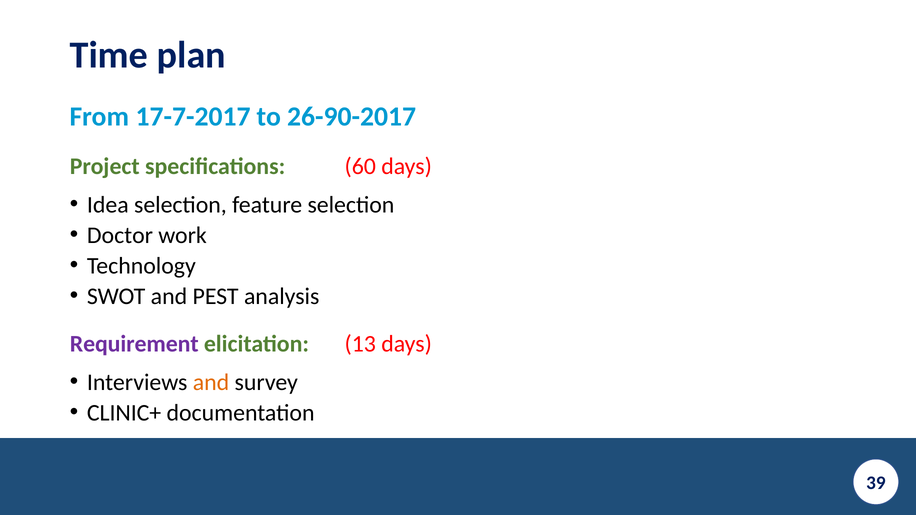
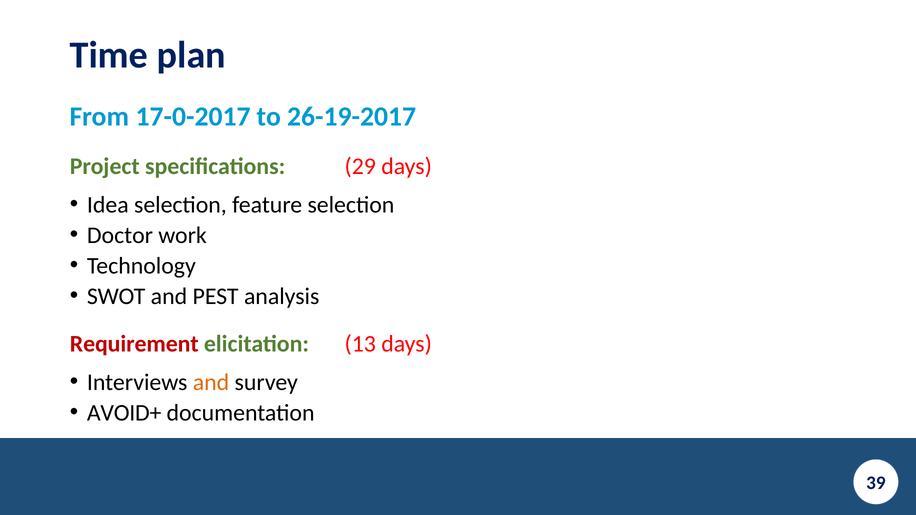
17-7-2017: 17-7-2017 -> 17-0-2017
26-90-2017: 26-90-2017 -> 26-19-2017
60: 60 -> 29
Requirement colour: purple -> red
CLINIC+: CLINIC+ -> AVOID+
